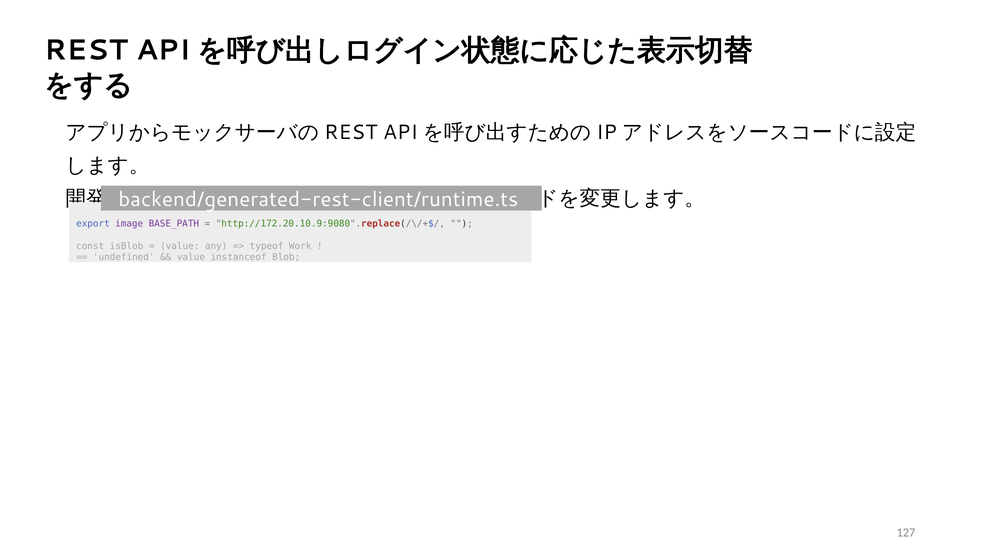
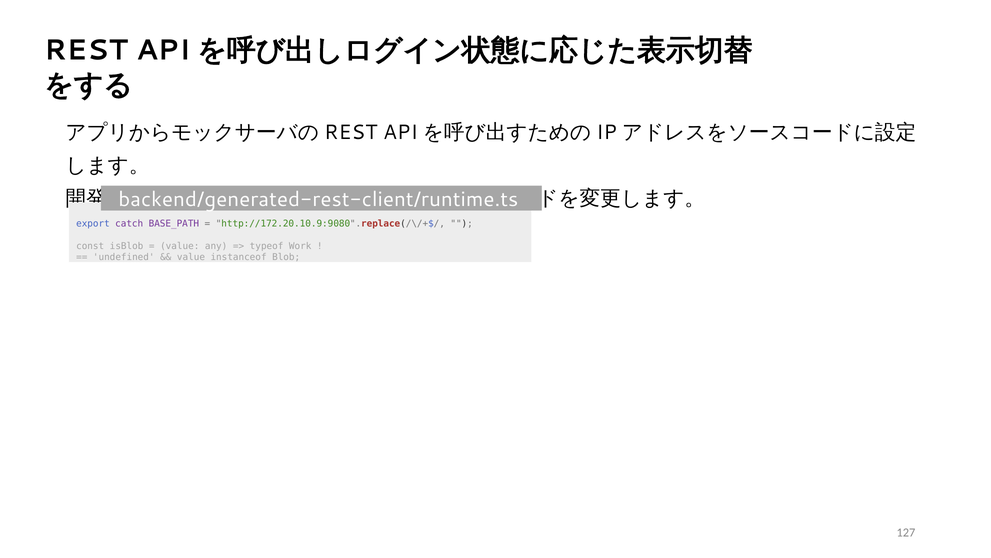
image: image -> catch
